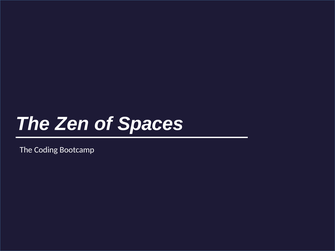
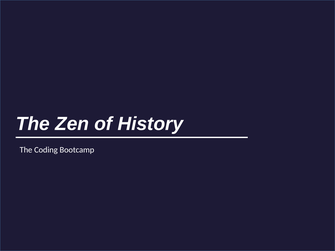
Spaces: Spaces -> History
